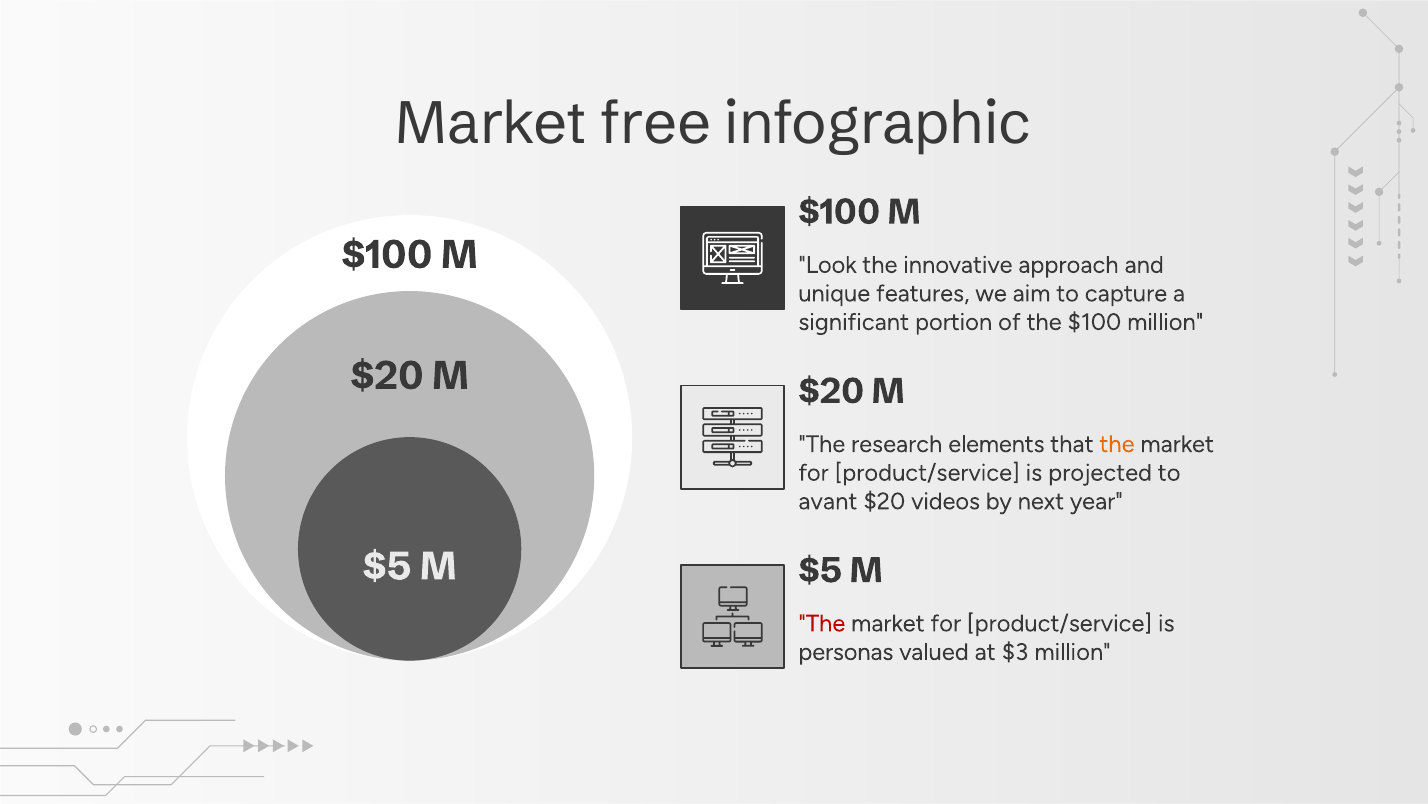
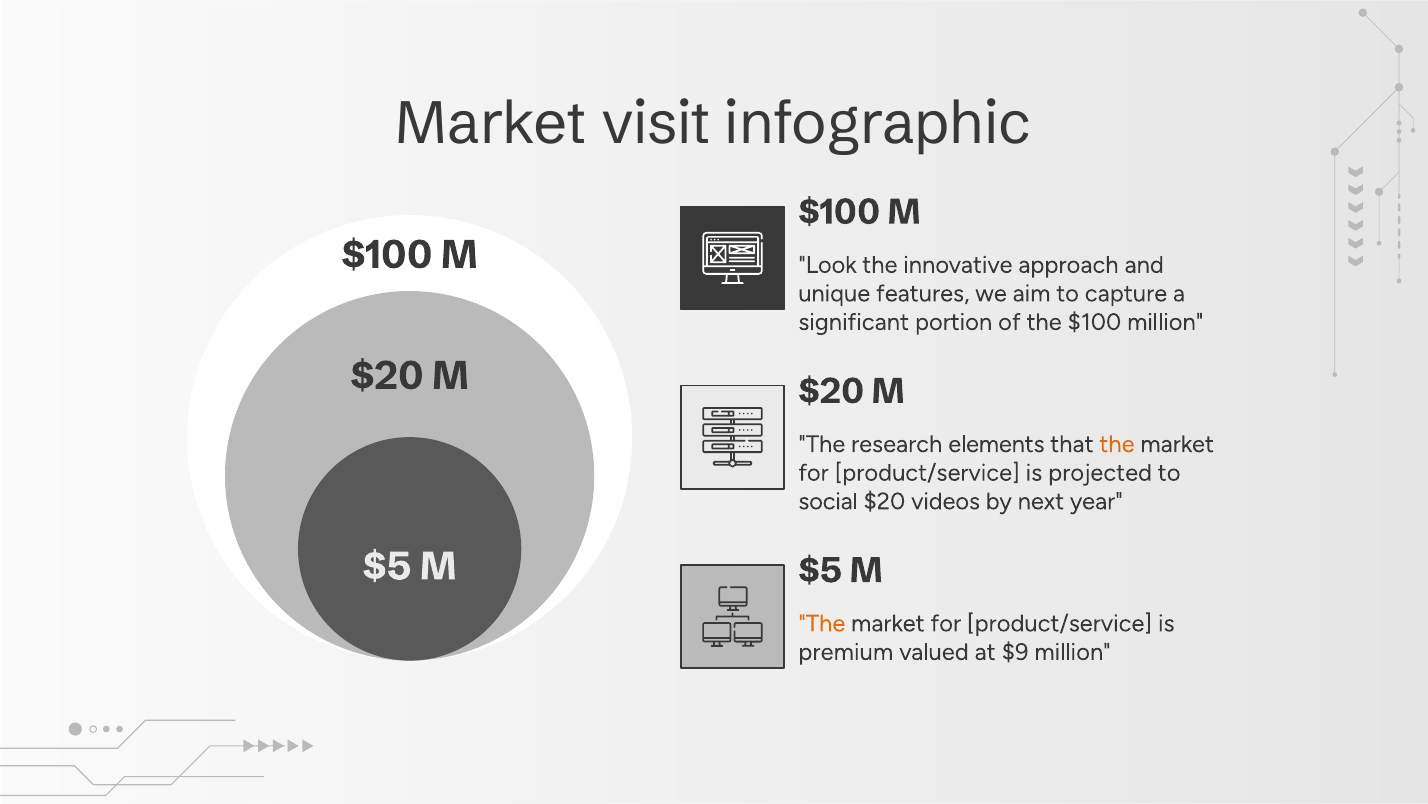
free: free -> visit
avant: avant -> social
The at (822, 623) colour: red -> orange
personas: personas -> premium
$3: $3 -> $9
